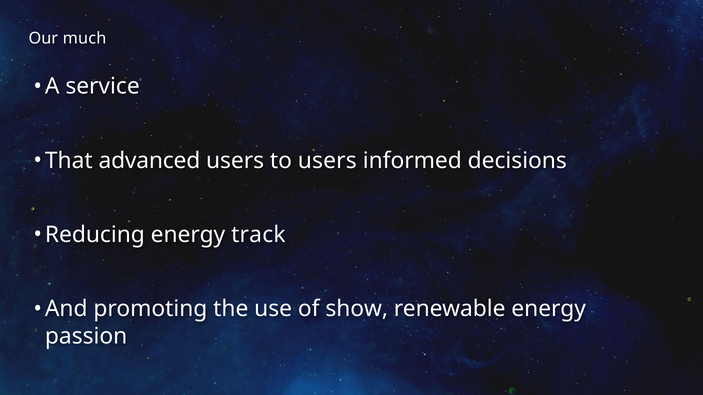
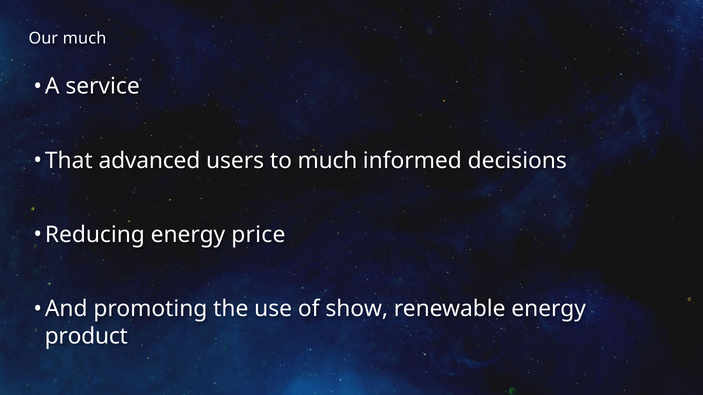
to users: users -> much
track: track -> price
passion: passion -> product
